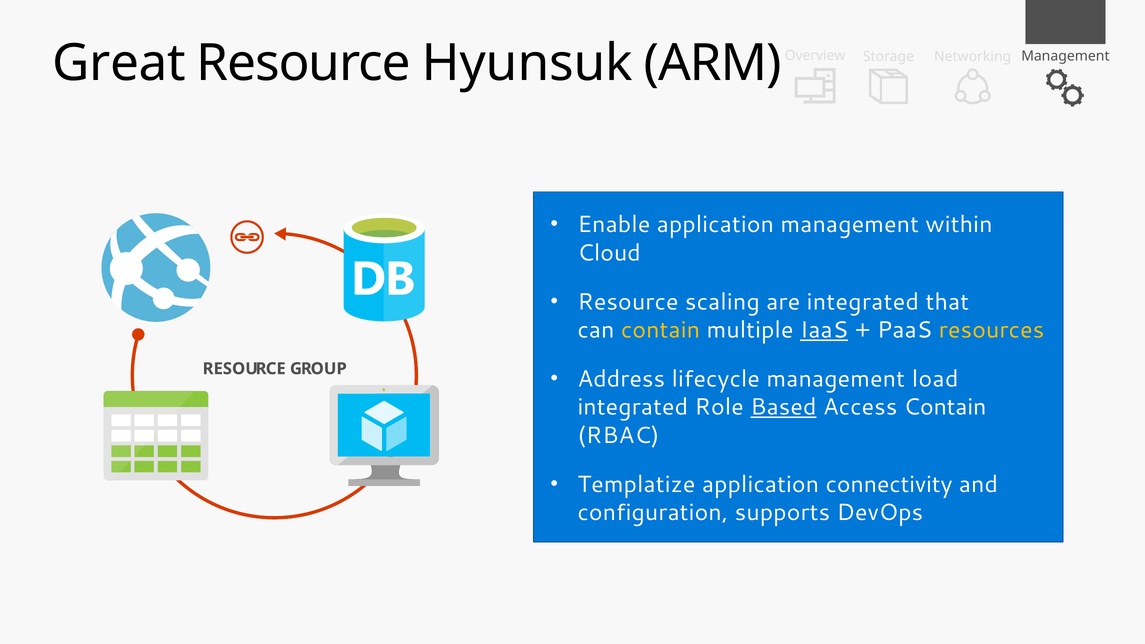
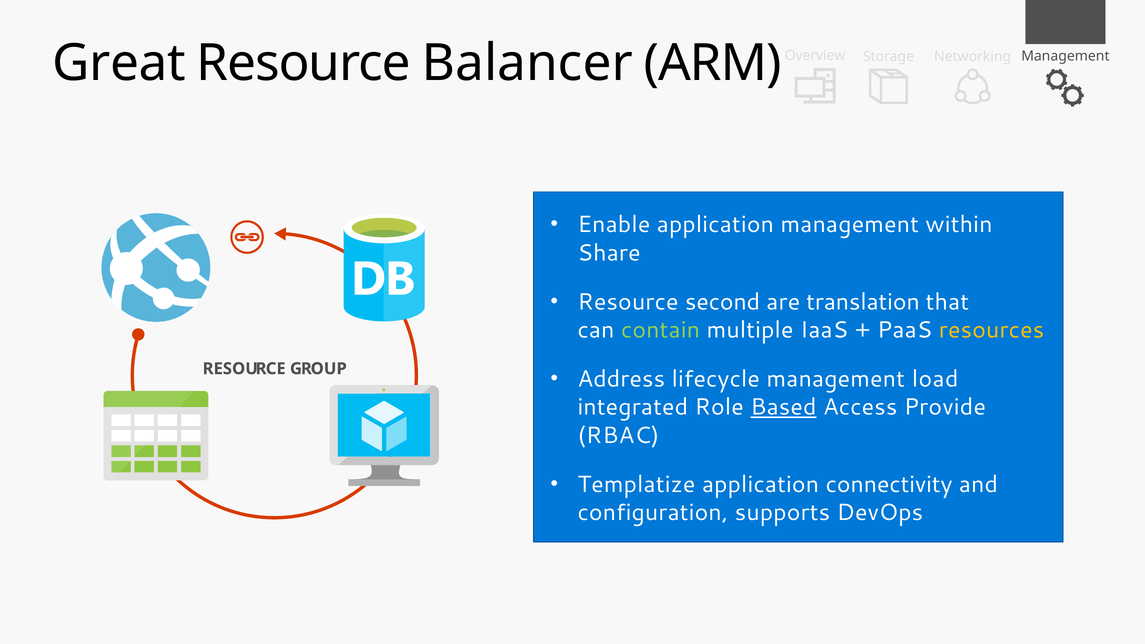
Hyunsuk: Hyunsuk -> Balancer
Cloud: Cloud -> Share
scaling: scaling -> second
are integrated: integrated -> translation
contain at (660, 330) colour: yellow -> light green
IaaS underline: present -> none
Access Contain: Contain -> Provide
